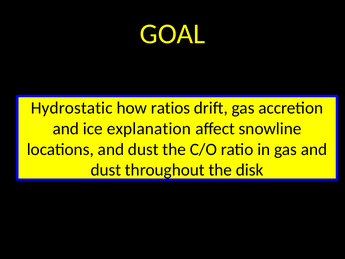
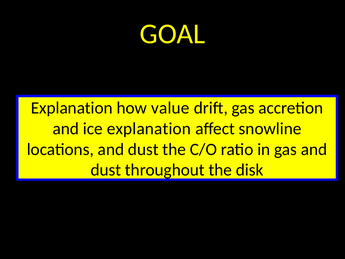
Hydrostatic at (72, 108): Hydrostatic -> Explanation
ratios: ratios -> value
